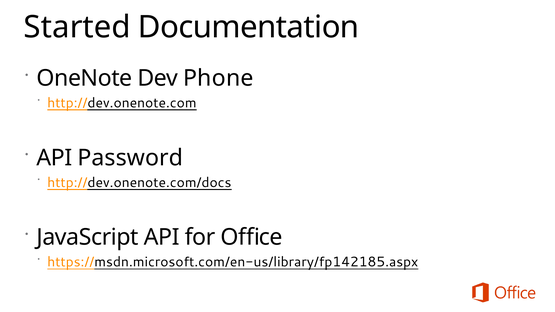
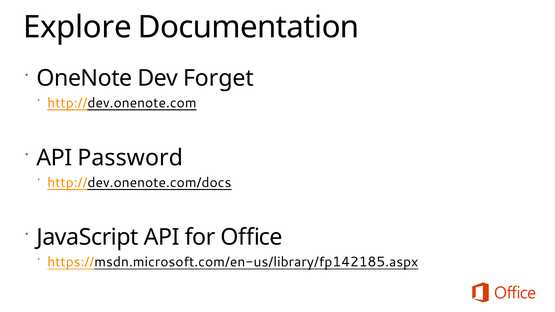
Started: Started -> Explore
Phone: Phone -> Forget
